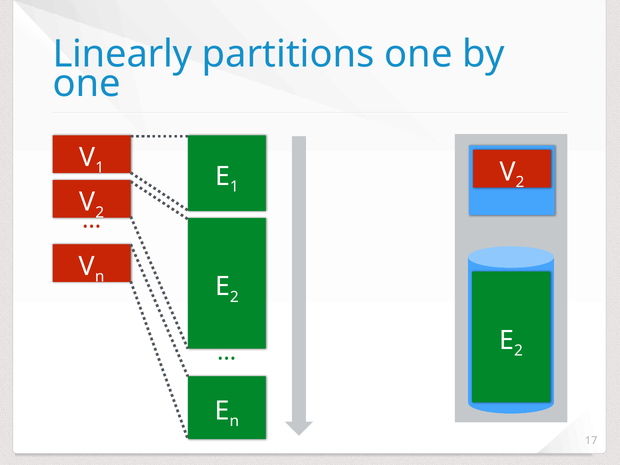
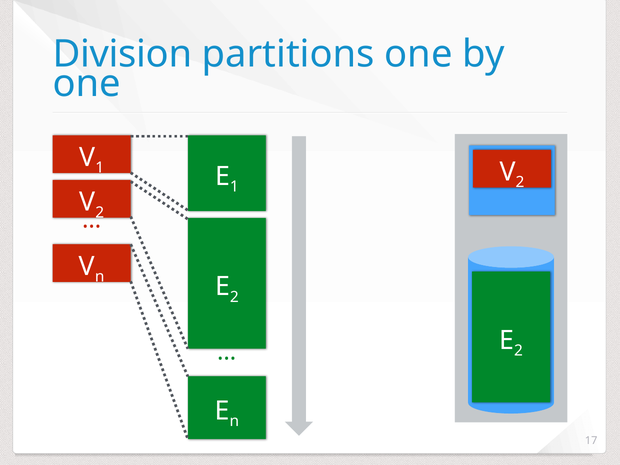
Linearly: Linearly -> Division
